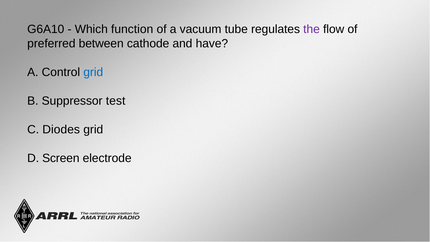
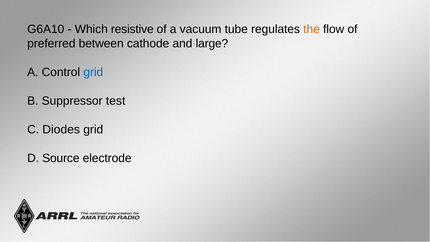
function: function -> resistive
the colour: purple -> orange
have: have -> large
Screen: Screen -> Source
